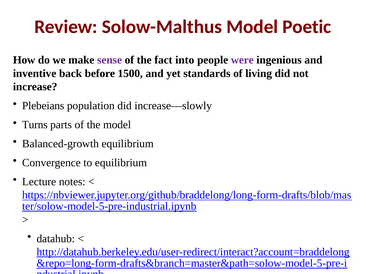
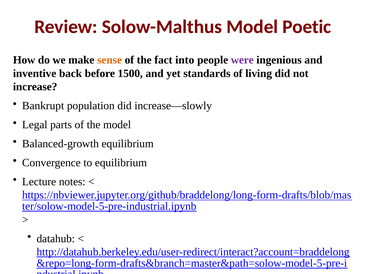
sense colour: purple -> orange
Plebeians: Plebeians -> Bankrupt
Turns: Turns -> Legal
